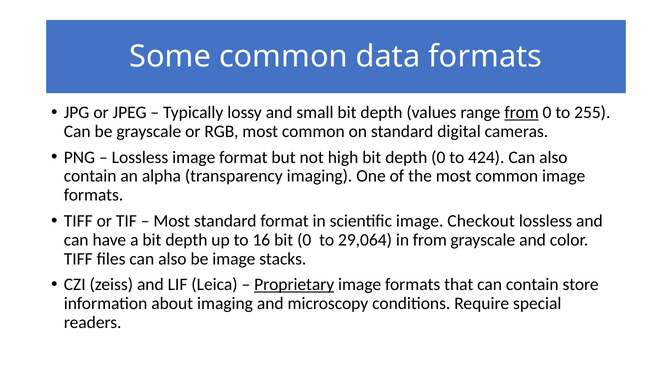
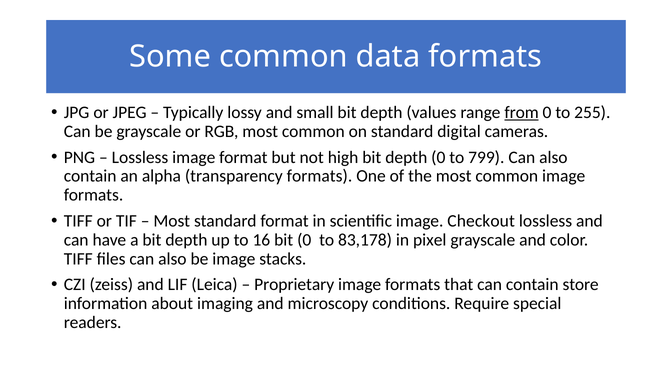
424: 424 -> 799
transparency imaging: imaging -> formats
29,064: 29,064 -> 83,178
in from: from -> pixel
Proprietary underline: present -> none
